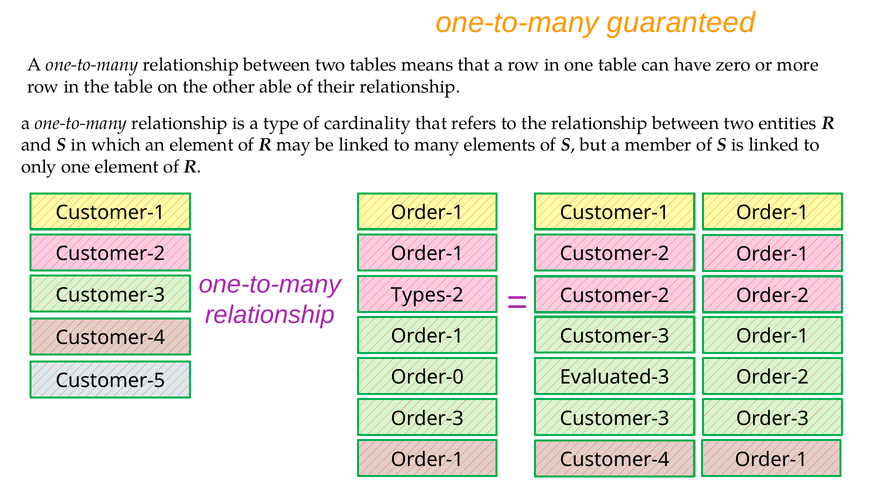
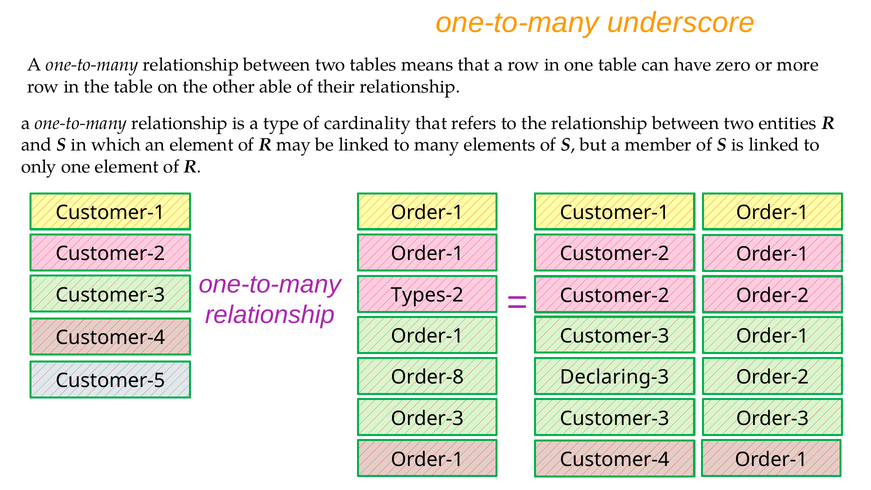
guaranteed: guaranteed -> underscore
Order-0: Order-0 -> Order-8
Evaluated-3: Evaluated-3 -> Declaring-3
